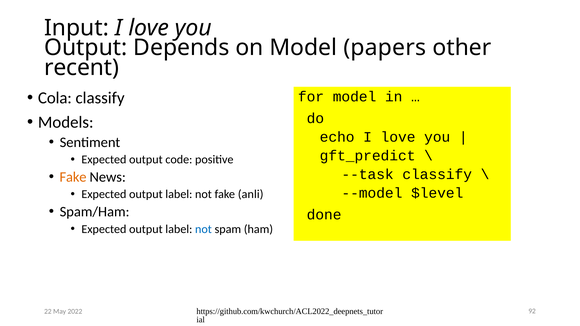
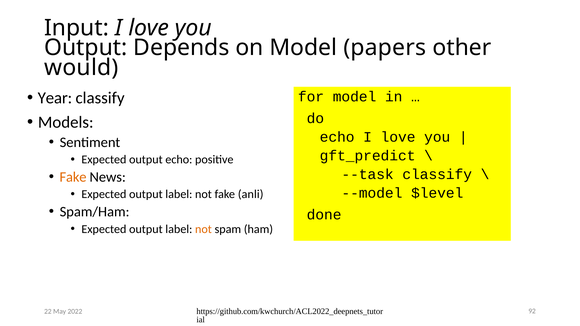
recent: recent -> would
Cola: Cola -> Year
output code: code -> echo
not at (203, 229) colour: blue -> orange
